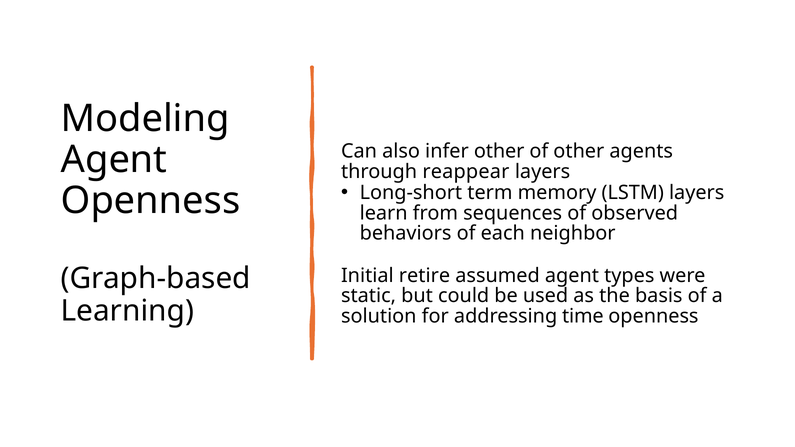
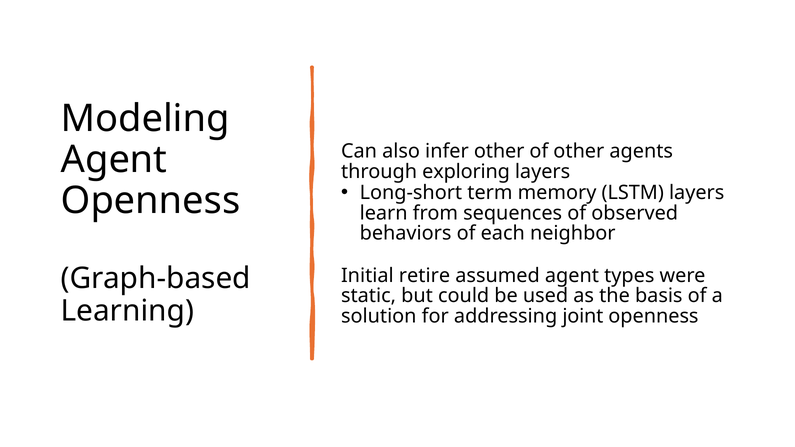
reappear: reappear -> exploring
time: time -> joint
